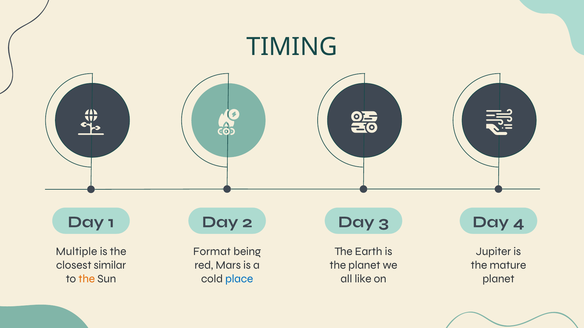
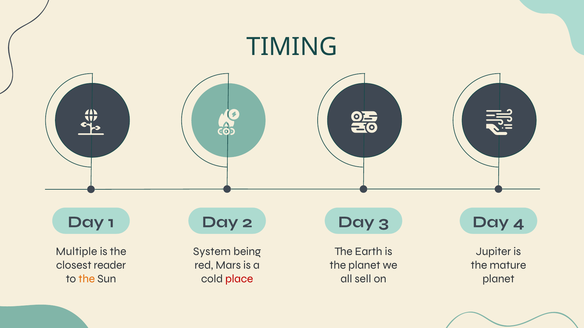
Format: Format -> System
similar: similar -> reader
place colour: blue -> red
like: like -> sell
